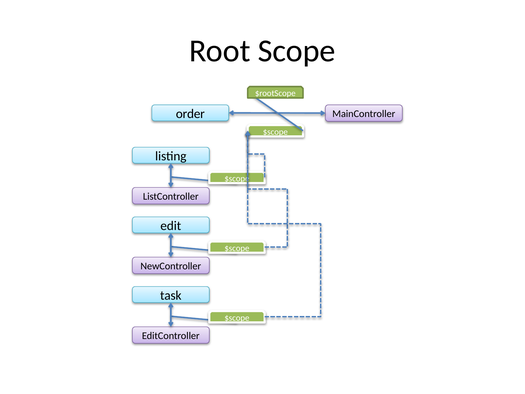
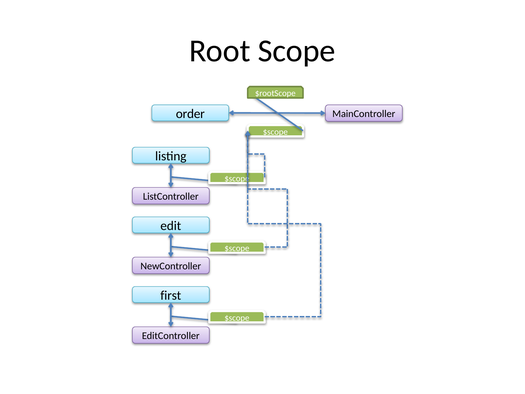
task: task -> first
